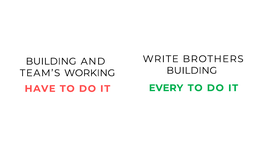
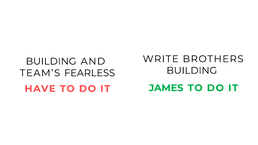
WORKING: WORKING -> FEARLESS
EVERY: EVERY -> JAMES
